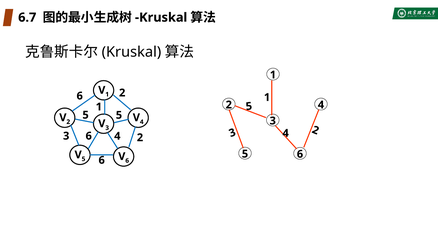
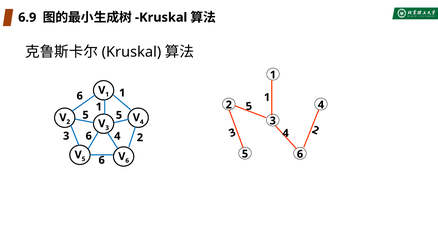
6.7: 6.7 -> 6.9
2 at (122, 93): 2 -> 1
